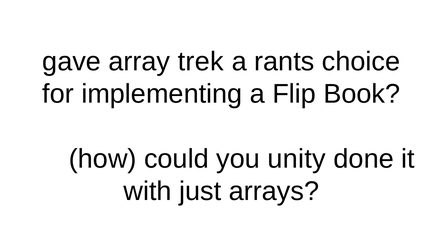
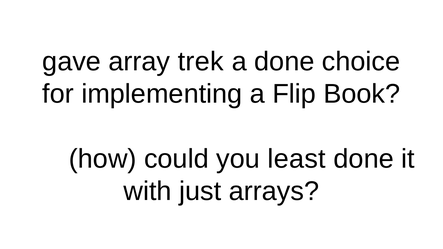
a rants: rants -> done
unity: unity -> least
